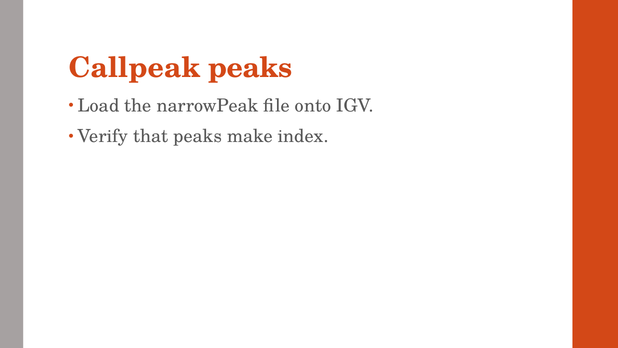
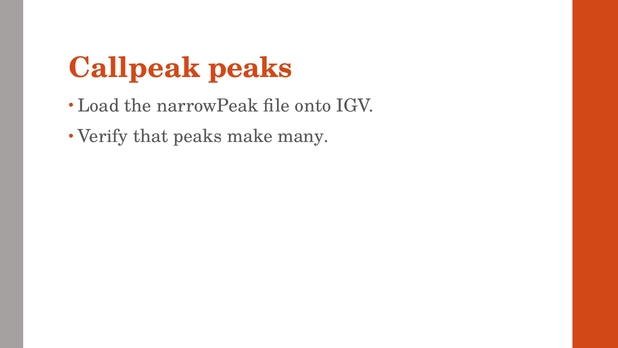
index: index -> many
